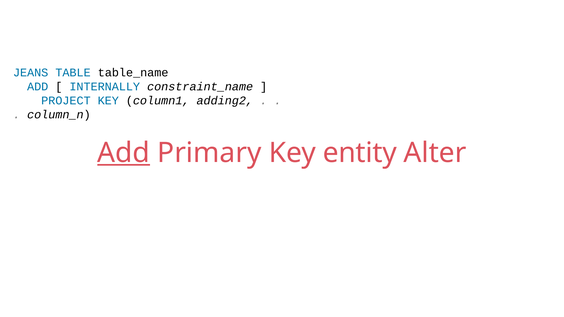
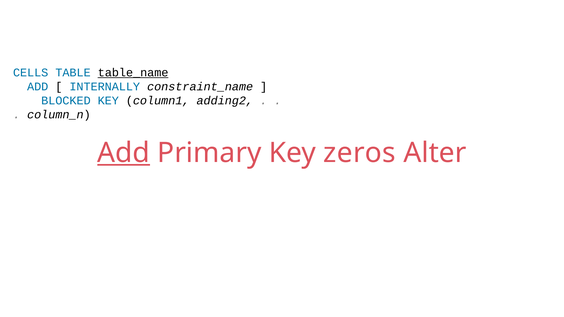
JEANS: JEANS -> CELLS
table_name underline: none -> present
PROJECT: PROJECT -> BLOCKED
entity: entity -> zeros
